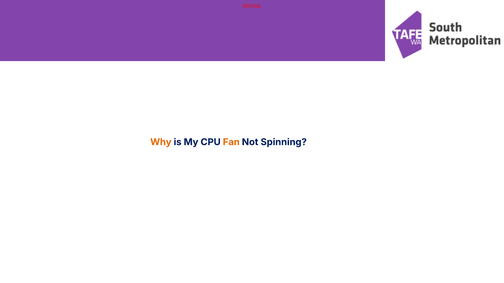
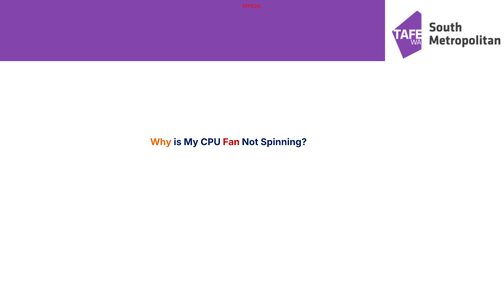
Fan colour: orange -> red
